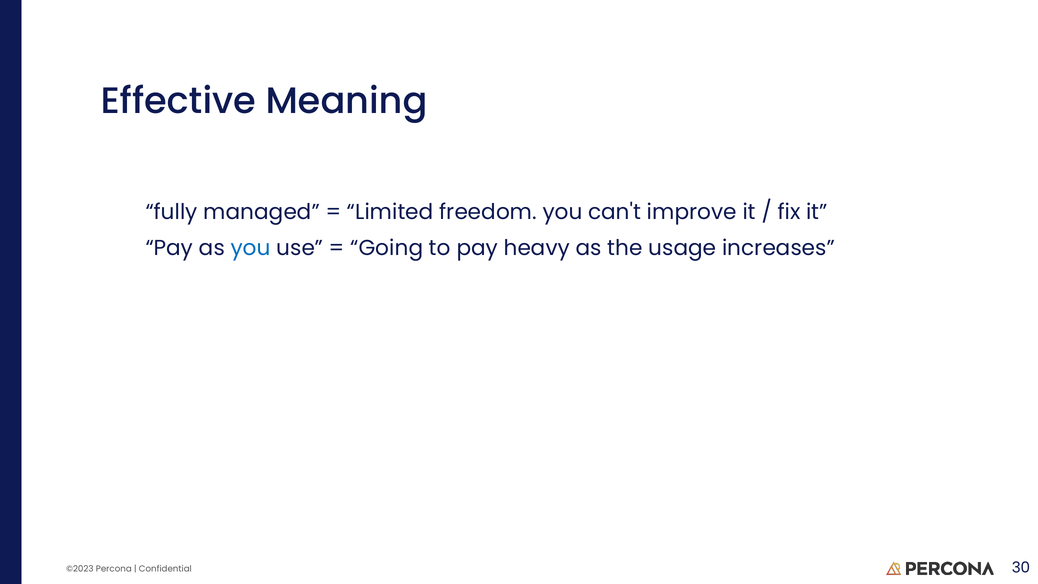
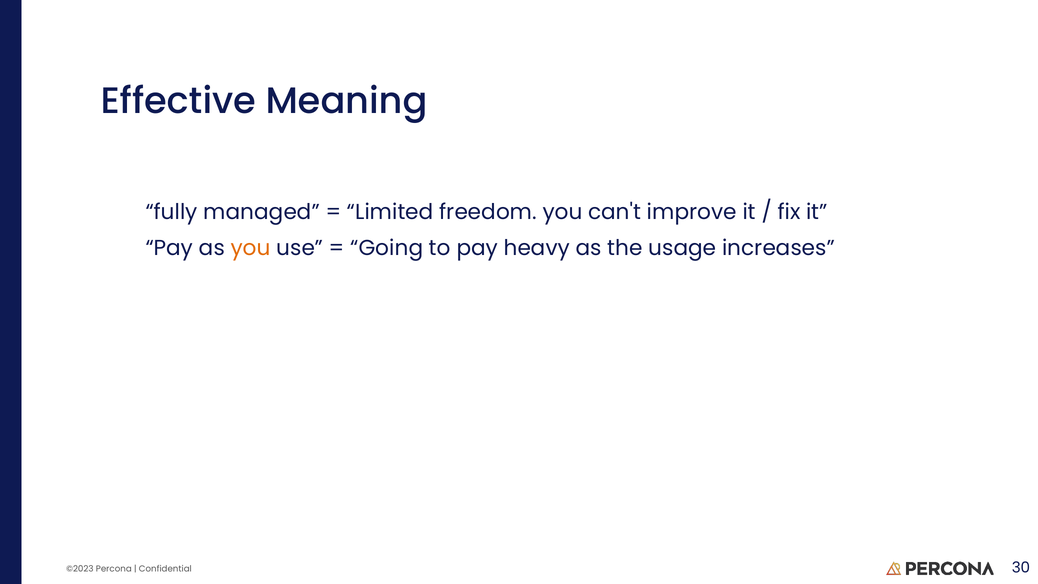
you at (251, 248) colour: blue -> orange
